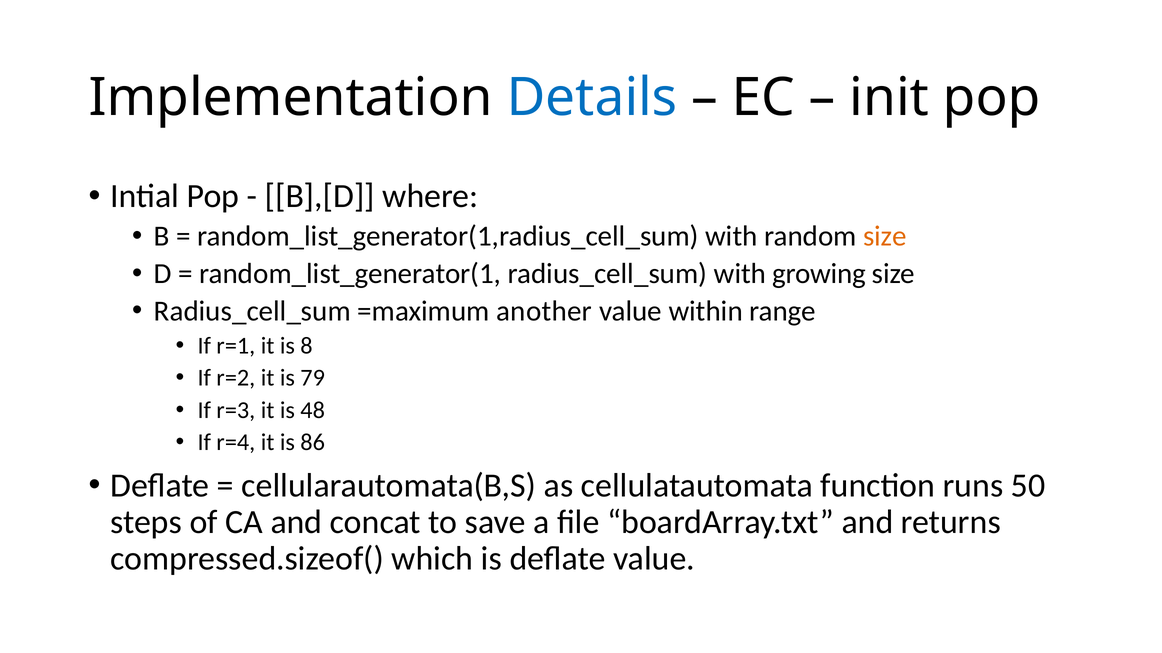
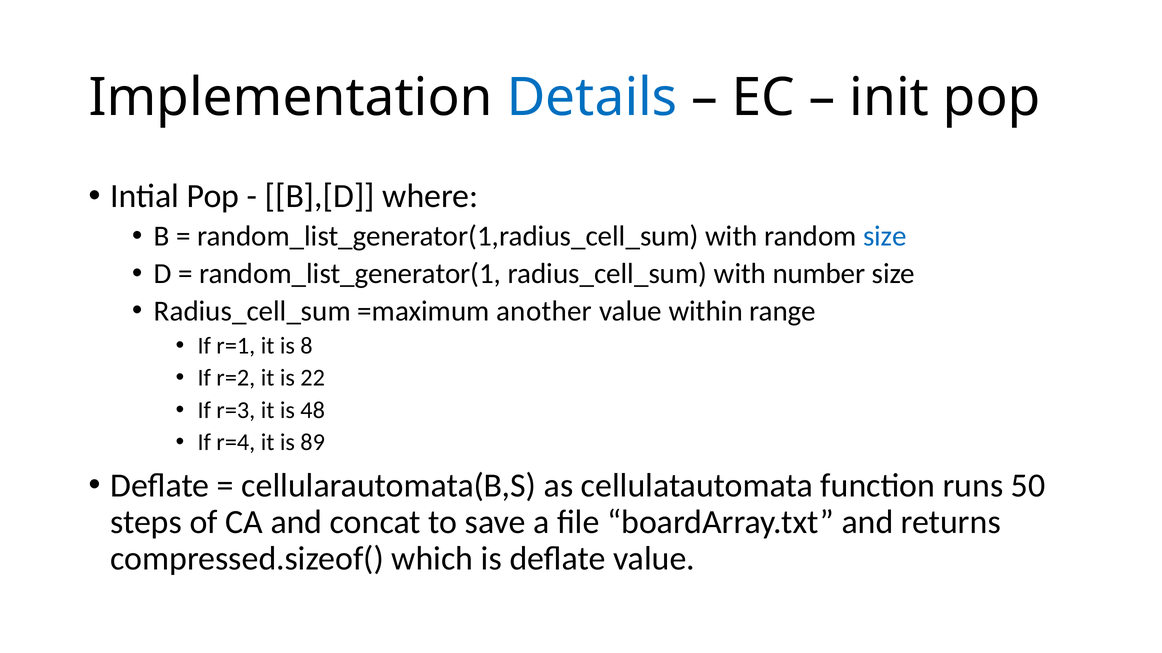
size at (885, 237) colour: orange -> blue
growing: growing -> number
79: 79 -> 22
86: 86 -> 89
